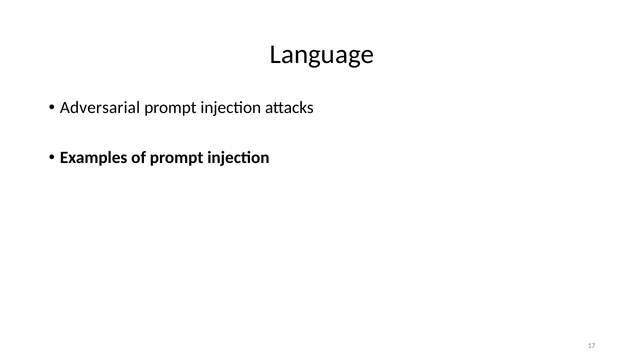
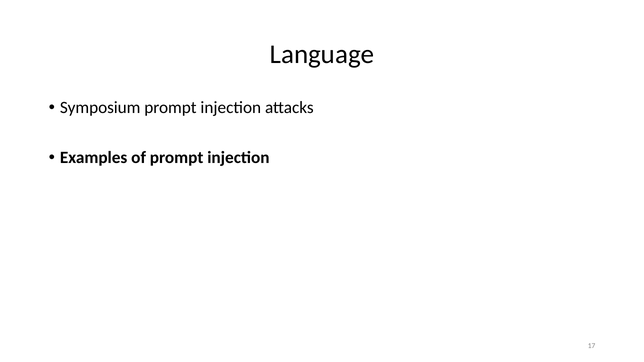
Adversarial: Adversarial -> Symposium
